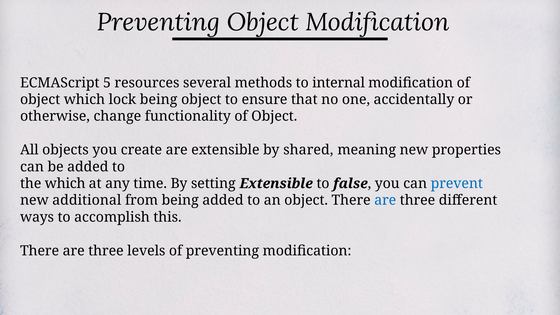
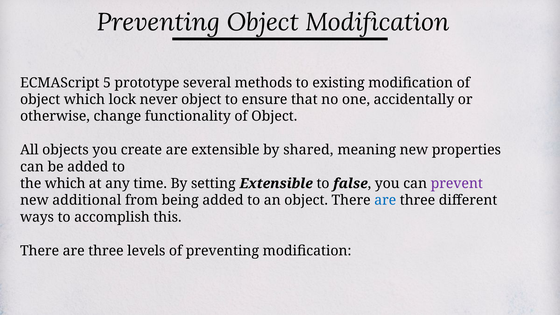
resources: resources -> prototype
internal: internal -> existing
lock being: being -> never
prevent colour: blue -> purple
